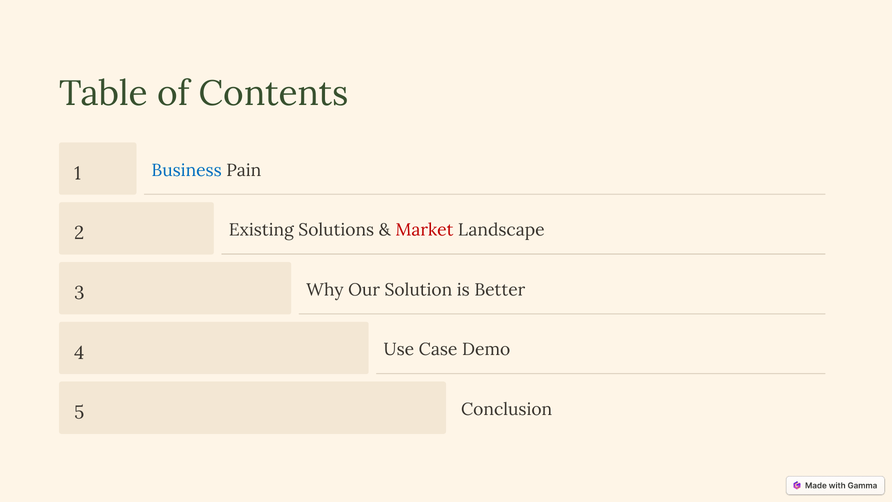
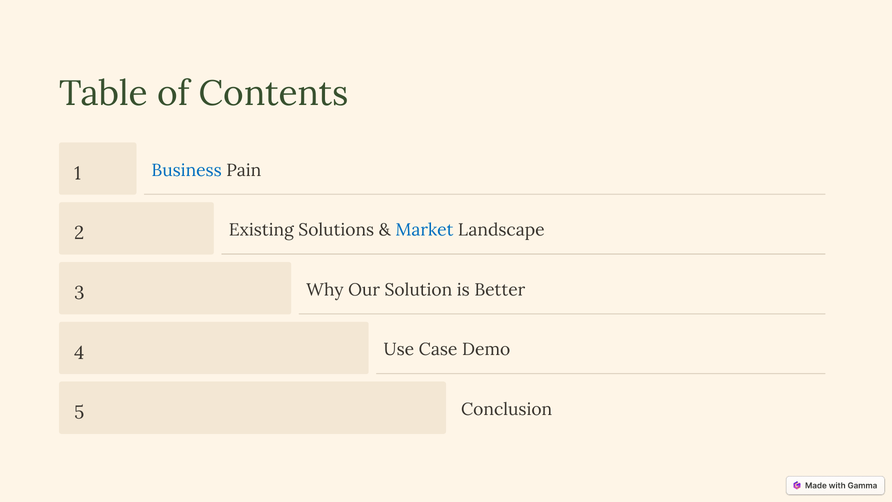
Market colour: red -> blue
